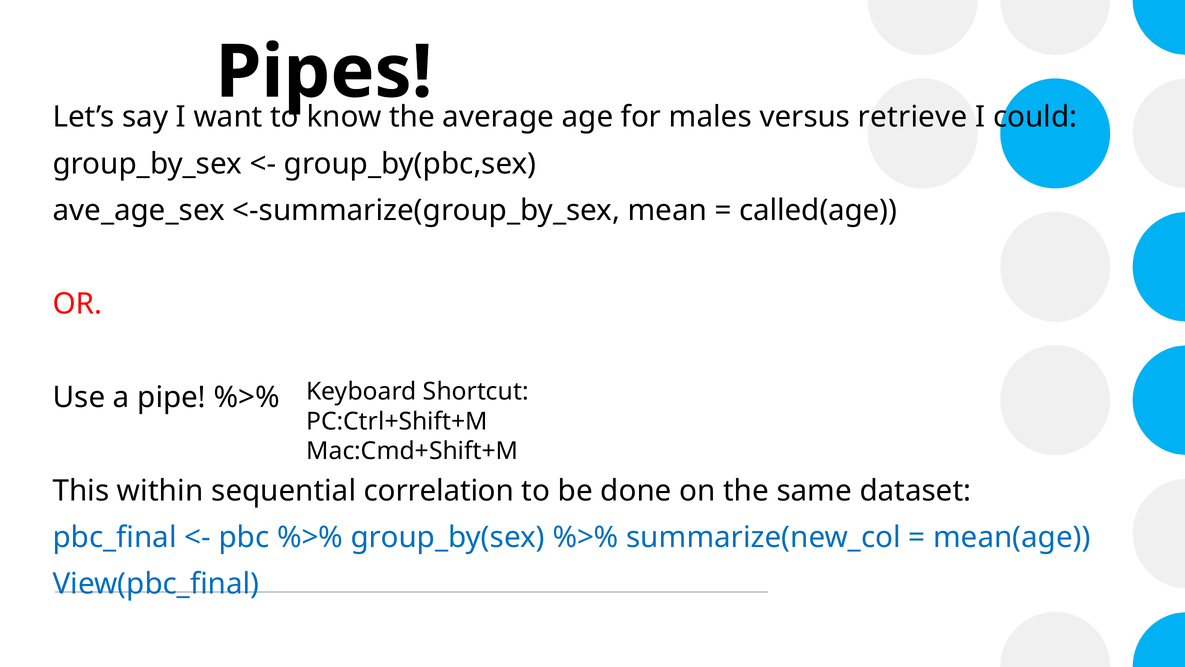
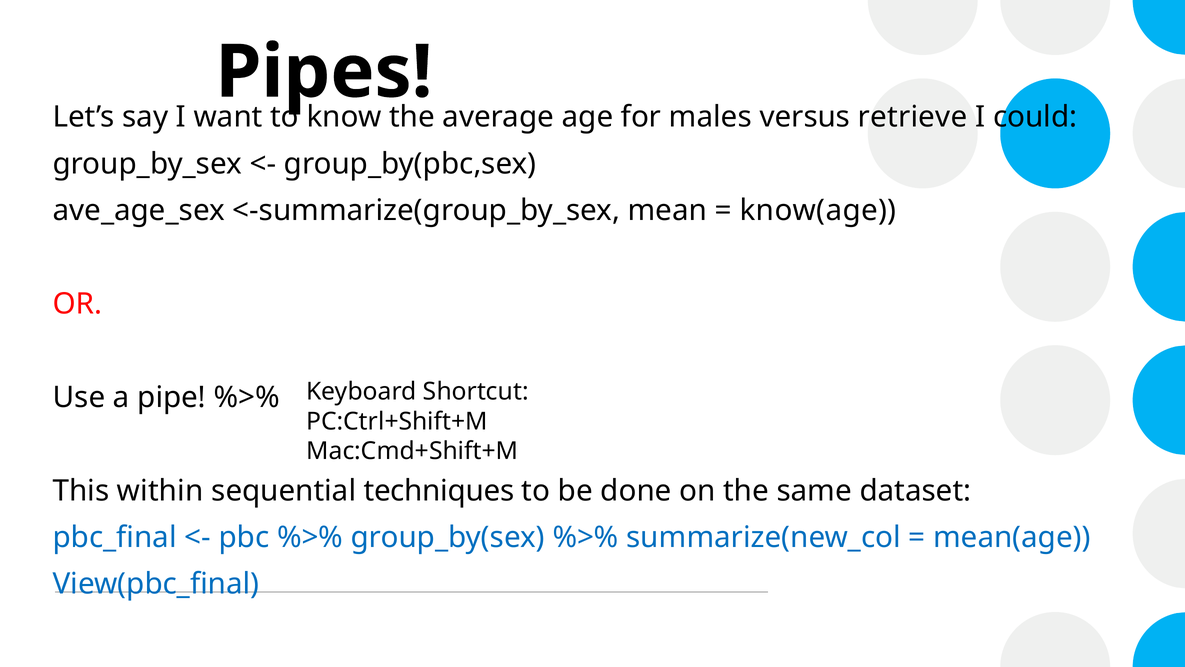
called(age: called(age -> know(age
correlation: correlation -> techniques
